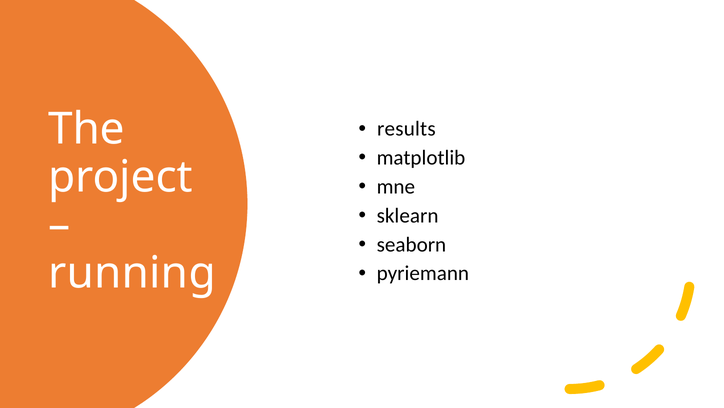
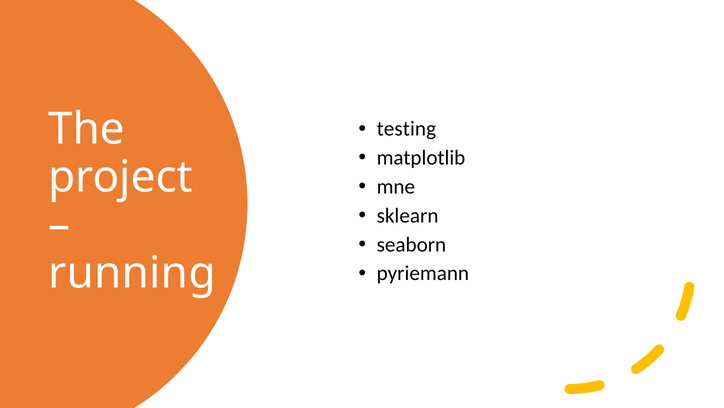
results: results -> testing
